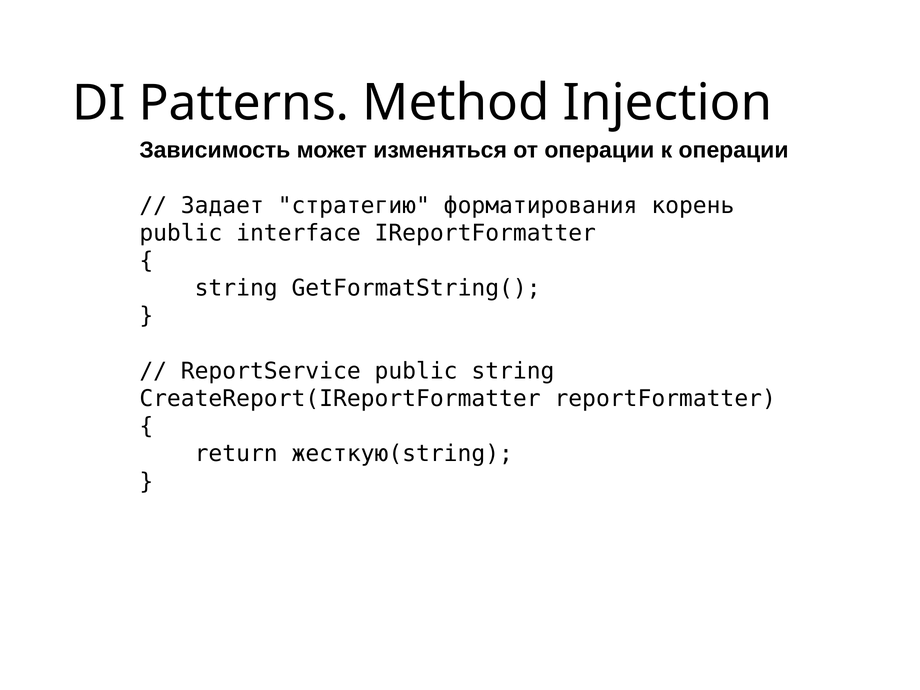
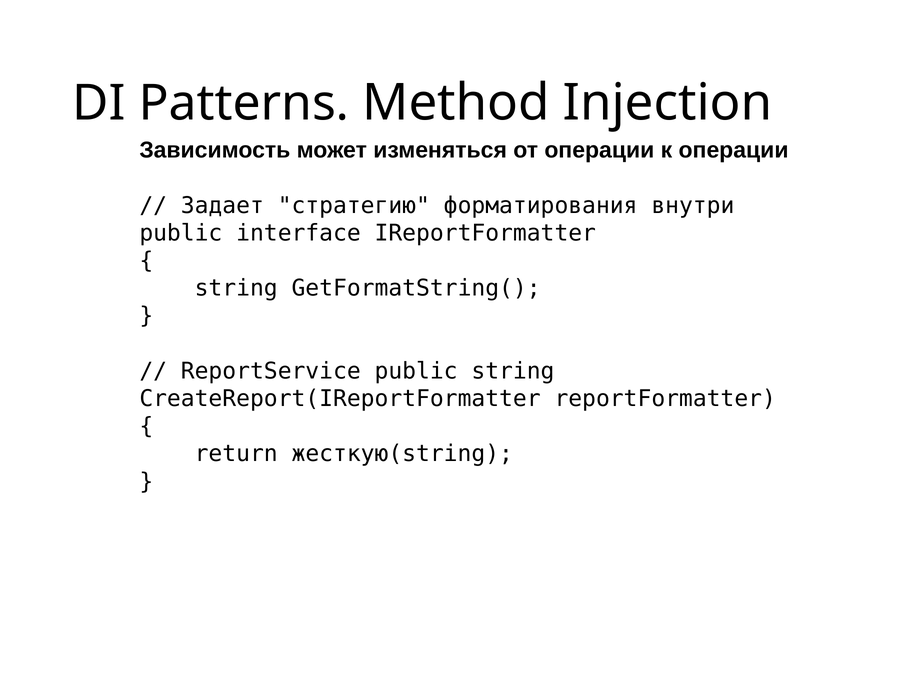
корень: корень -> внутри
